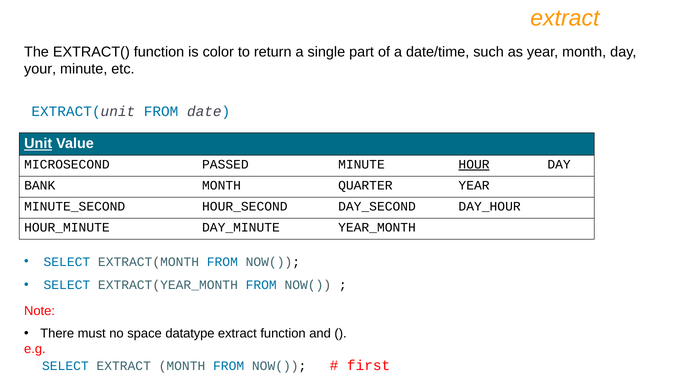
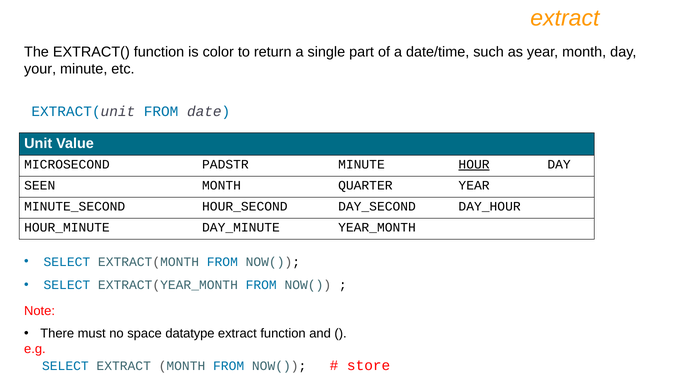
Unit underline: present -> none
PASSED: PASSED -> PADSTR
BANK: BANK -> SEEN
first: first -> store
